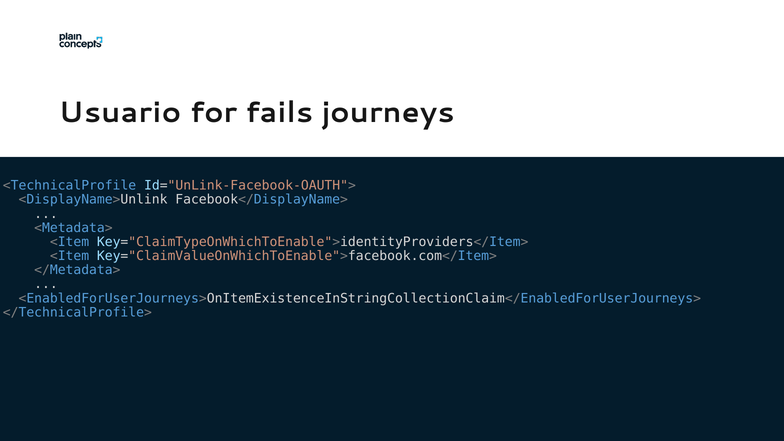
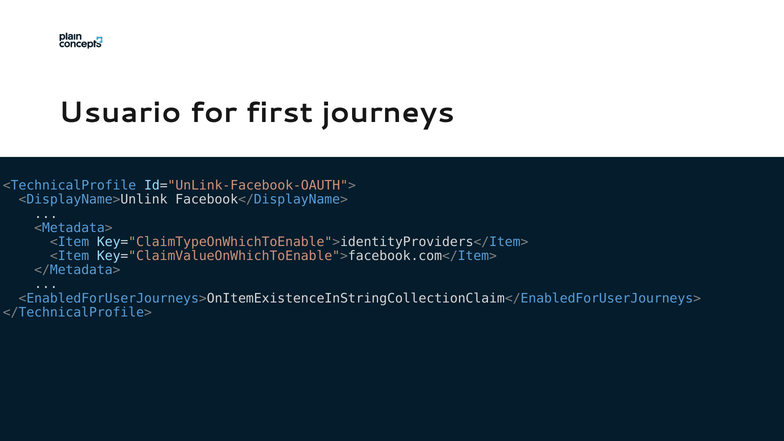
fails: fails -> first
